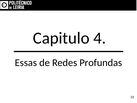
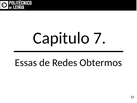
4: 4 -> 7
Profundas: Profundas -> Obtermos
